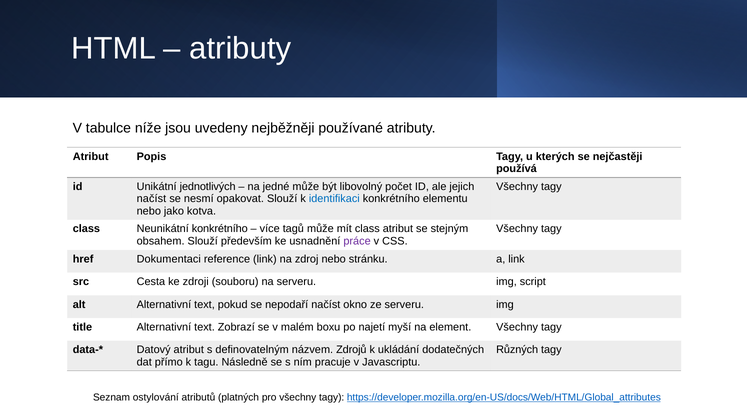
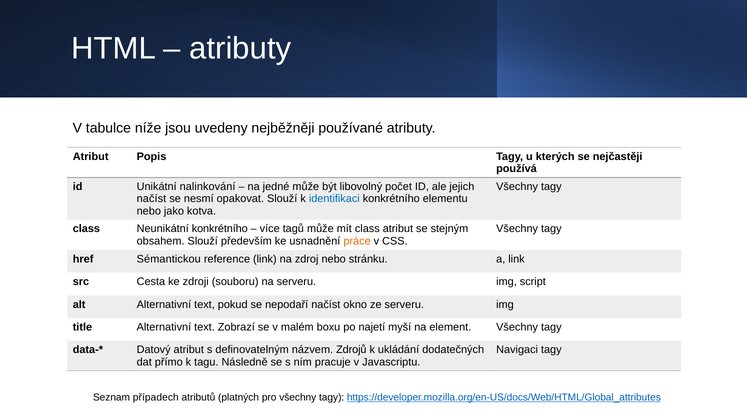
jednotlivých: jednotlivých -> nalinkování
práce colour: purple -> orange
Dokumentaci: Dokumentaci -> Sémantickou
Různých: Různých -> Navigaci
ostylování: ostylování -> případech
